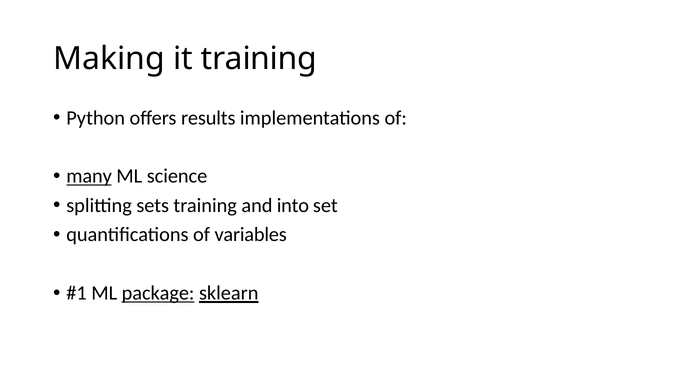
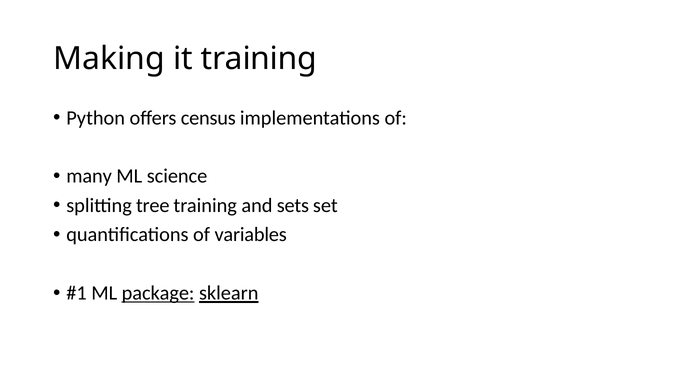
results: results -> census
many underline: present -> none
sets: sets -> tree
into: into -> sets
